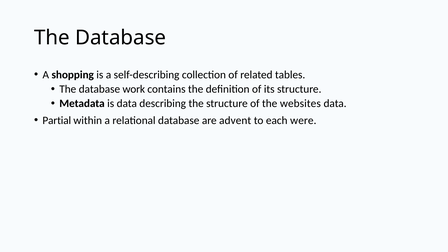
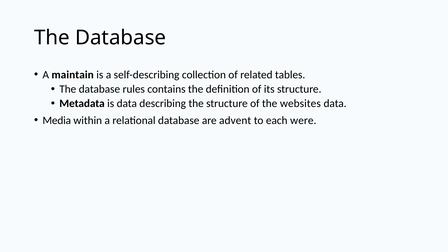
shopping: shopping -> maintain
work: work -> rules
Partial: Partial -> Media
